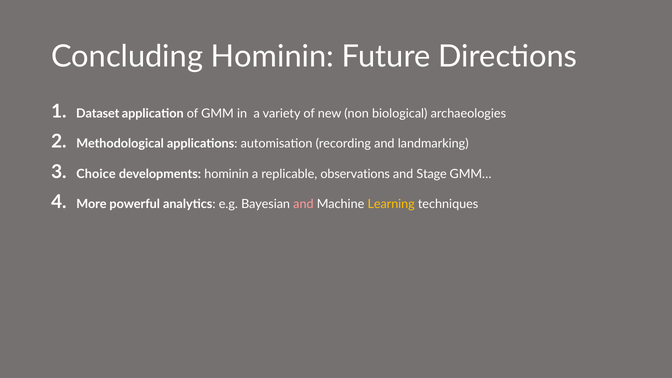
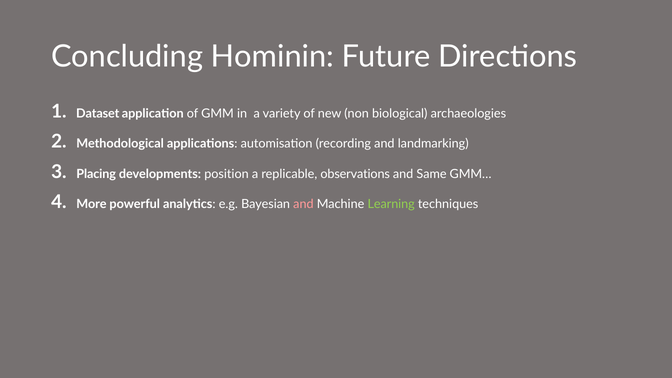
Choice: Choice -> Placing
developments hominin: hominin -> position
Stage: Stage -> Same
Learning colour: yellow -> light green
